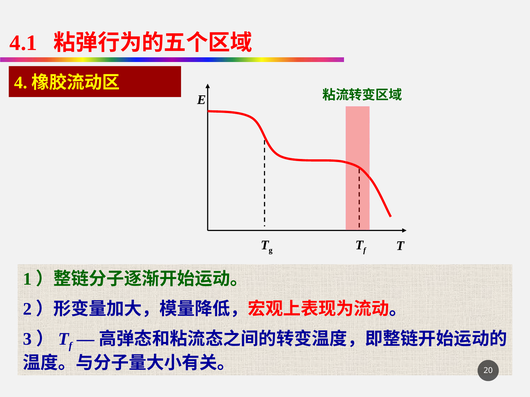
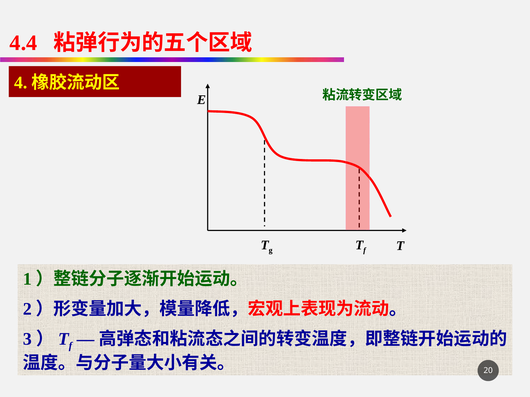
4.1: 4.1 -> 4.4
